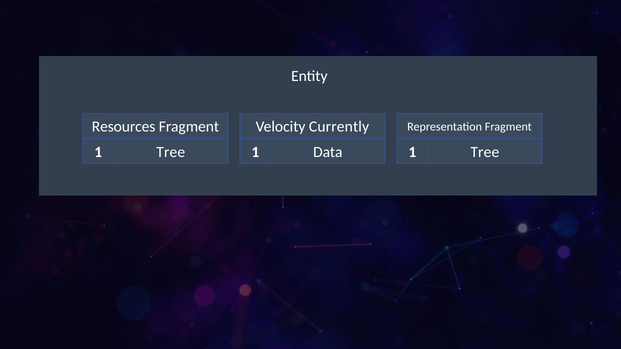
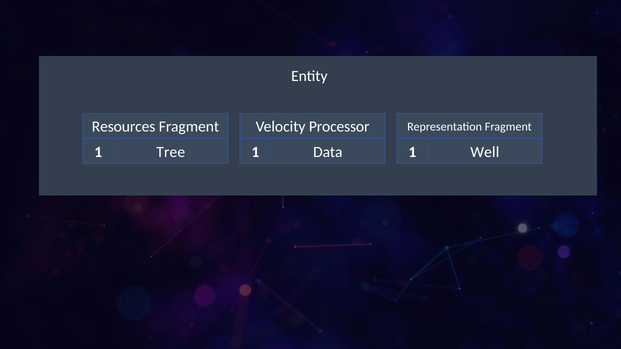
Currently: Currently -> Processor
Tree at (485, 152): Tree -> Well
